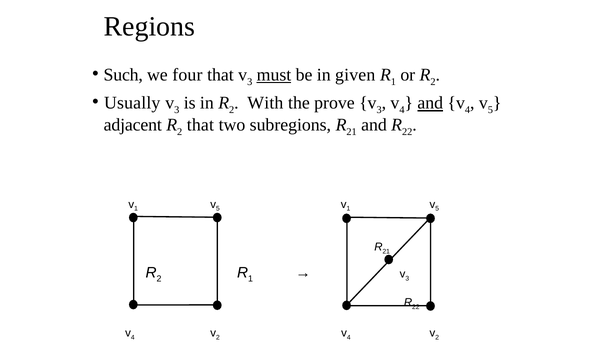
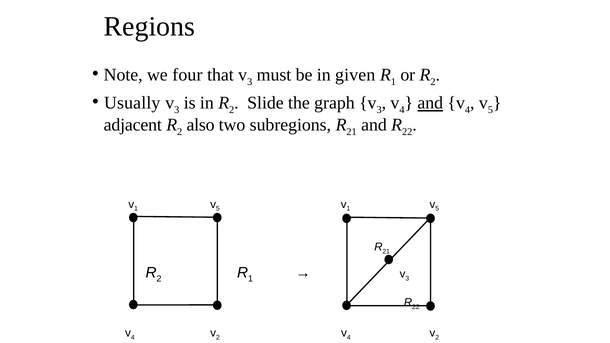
Such: Such -> Note
must underline: present -> none
With: With -> Slide
prove: prove -> graph
that at (200, 125): that -> also
